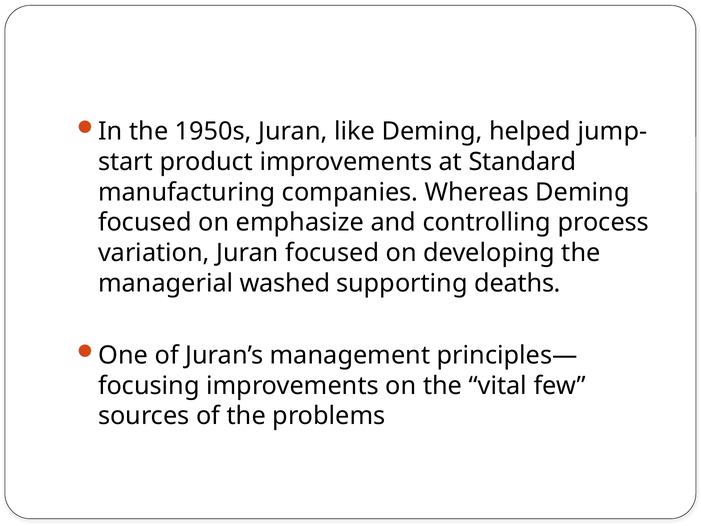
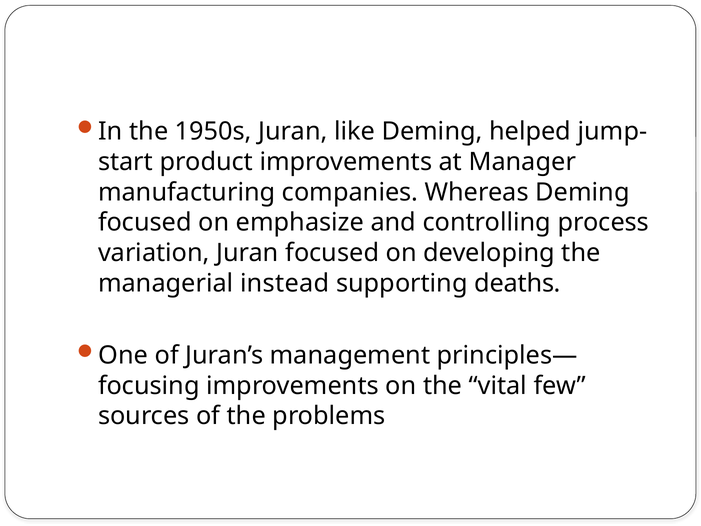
Standard: Standard -> Manager
washed: washed -> instead
